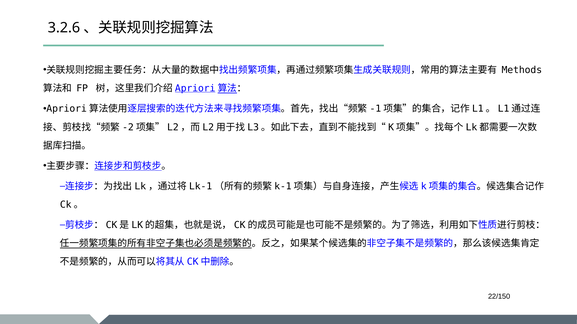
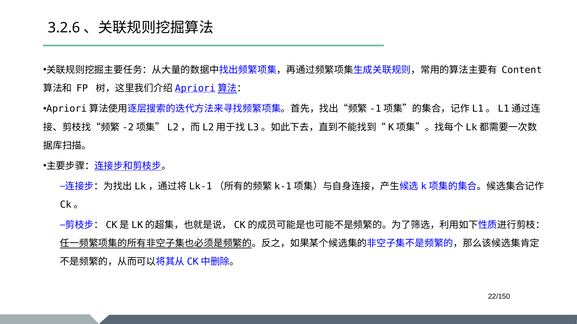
Methods: Methods -> Content
